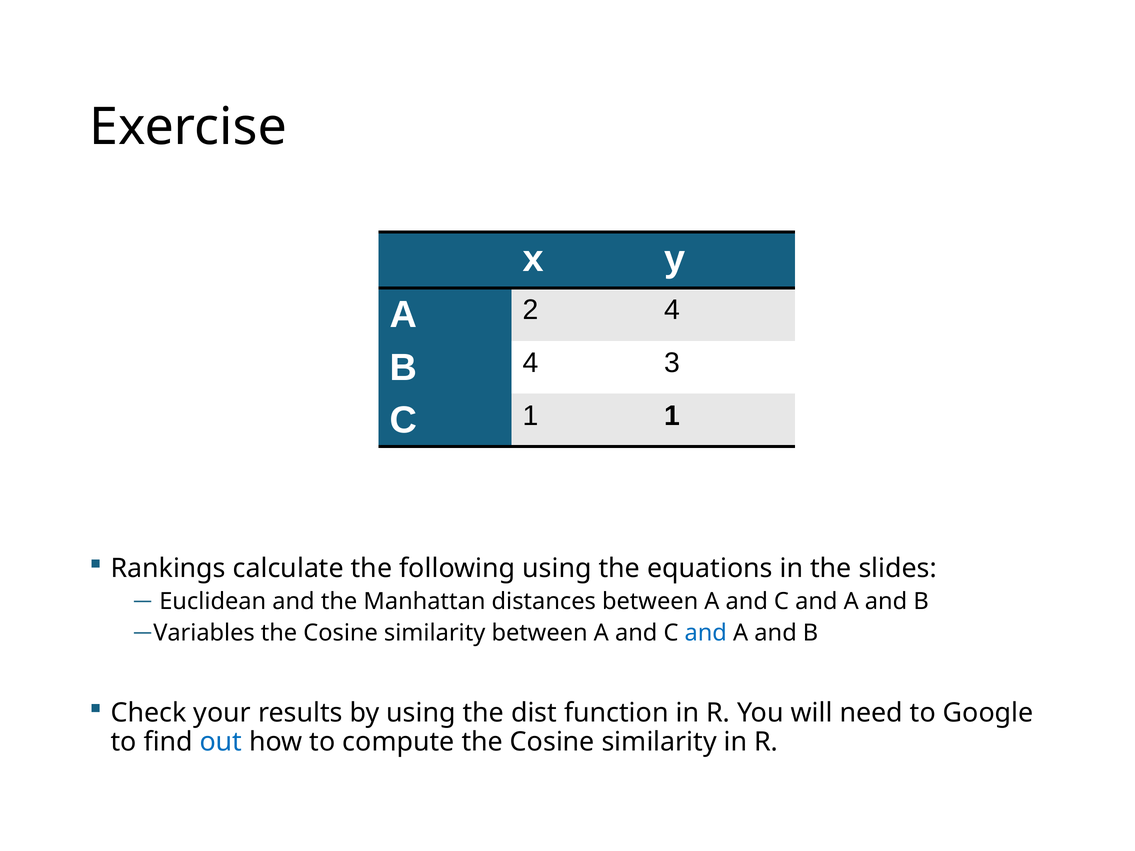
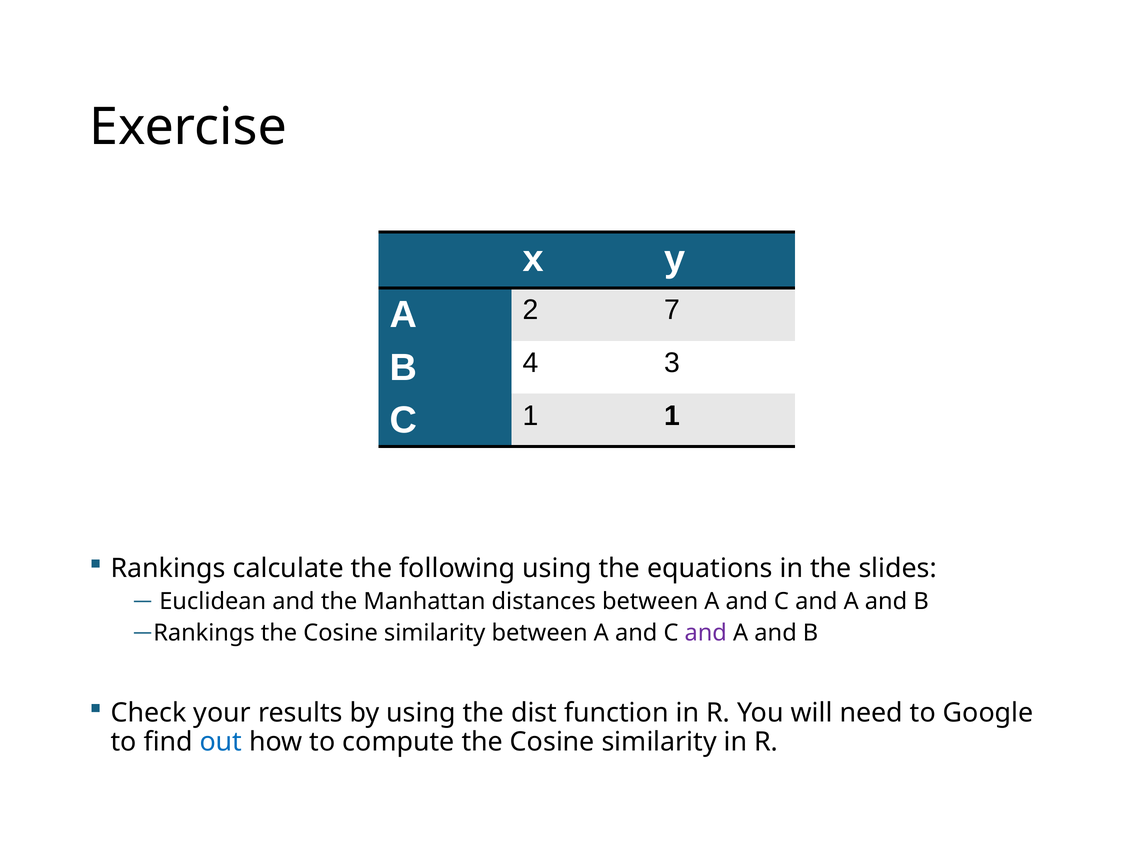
2 4: 4 -> 7
Variables at (204, 633): Variables -> Rankings
and at (706, 633) colour: blue -> purple
